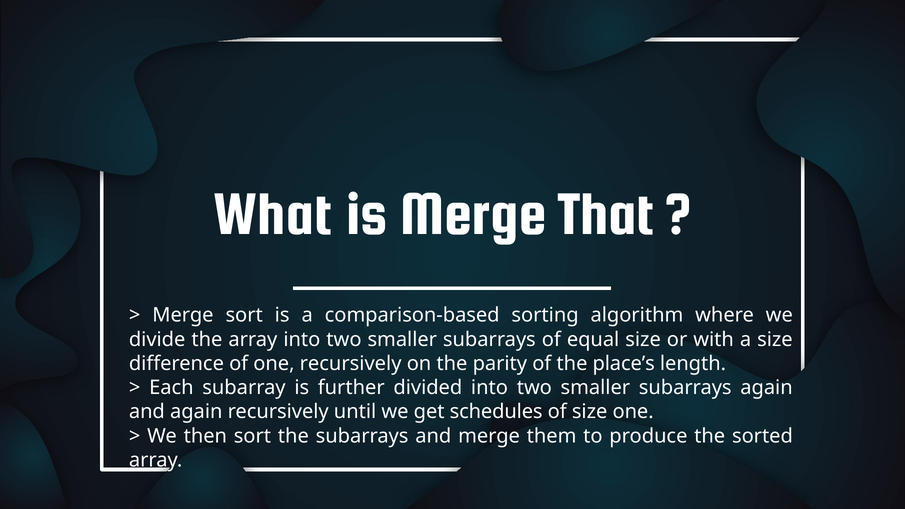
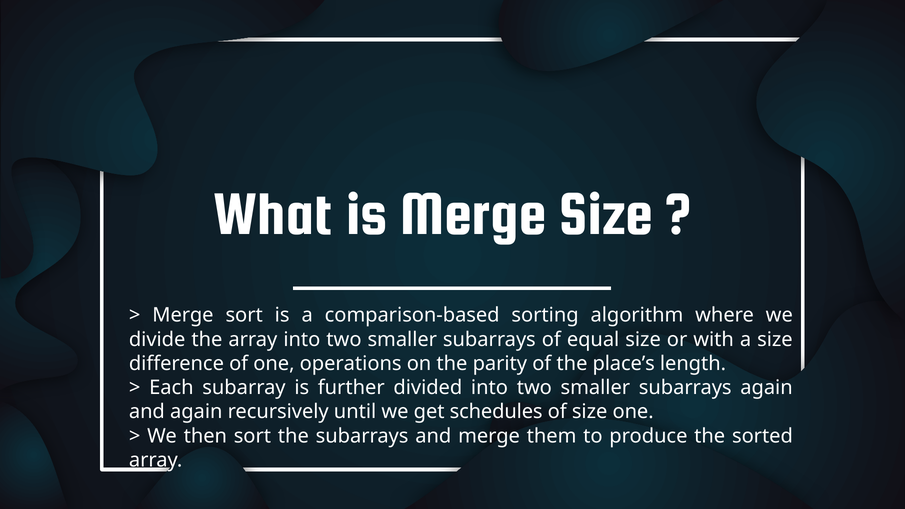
Merge That: That -> Size
one recursively: recursively -> operations
